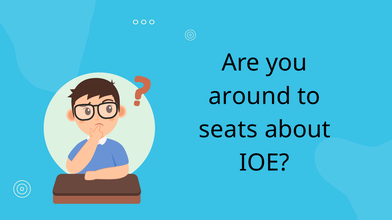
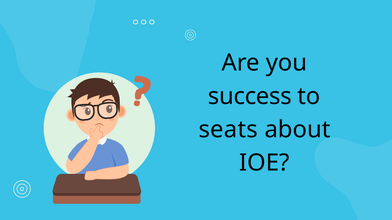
around: around -> success
